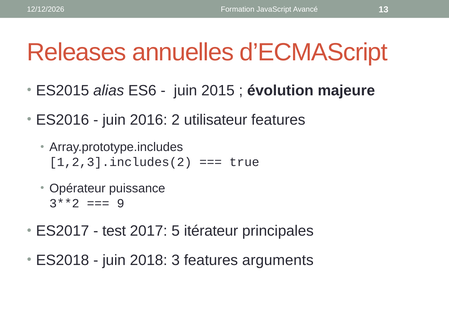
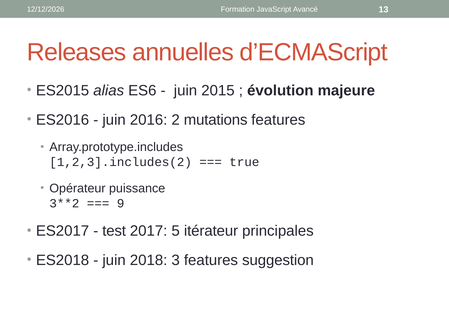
utilisateur: utilisateur -> mutations
arguments: arguments -> suggestion
